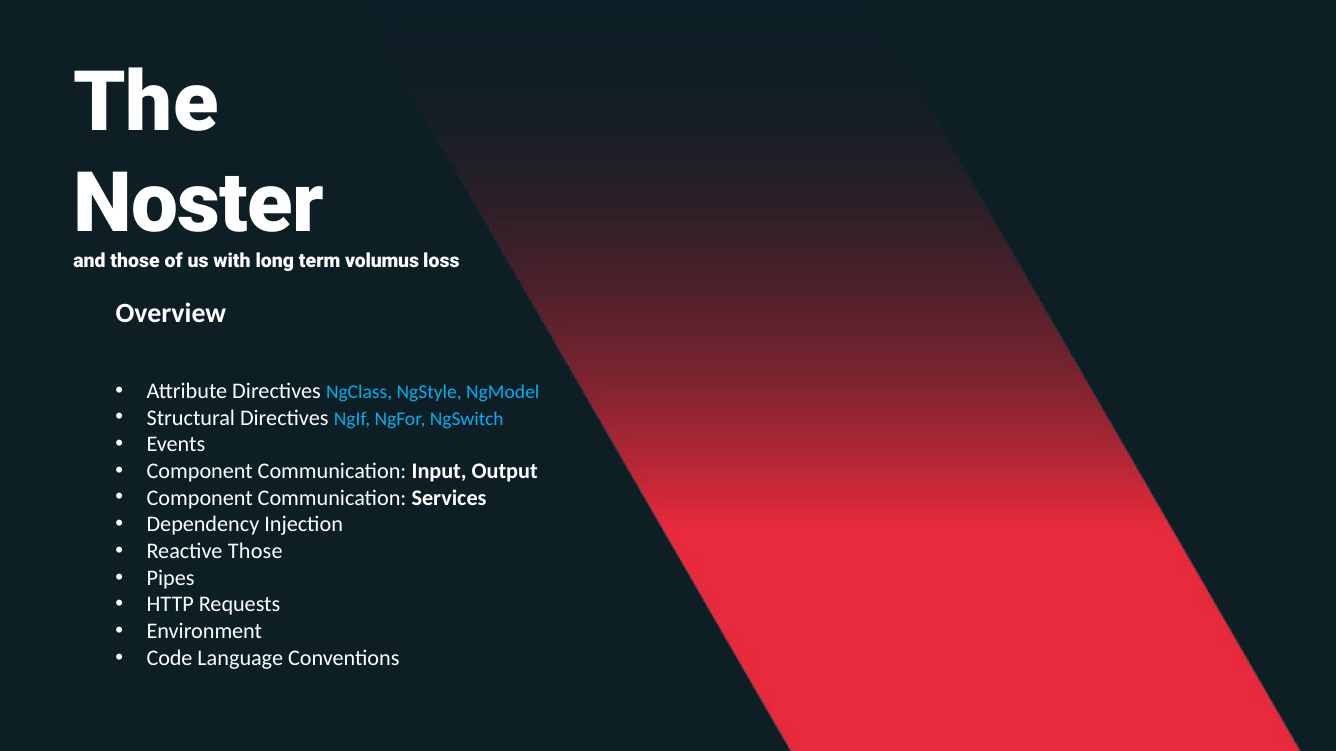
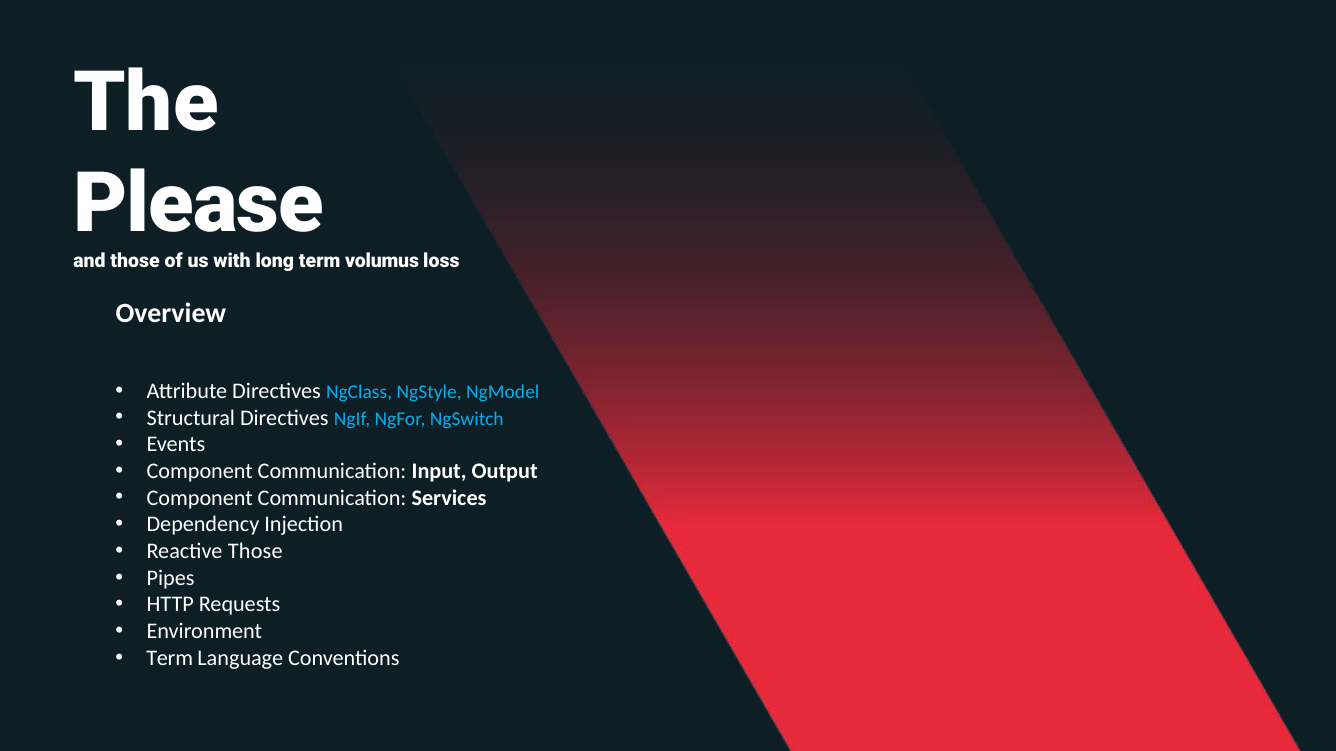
Noster: Noster -> Please
Code at (170, 658): Code -> Term
